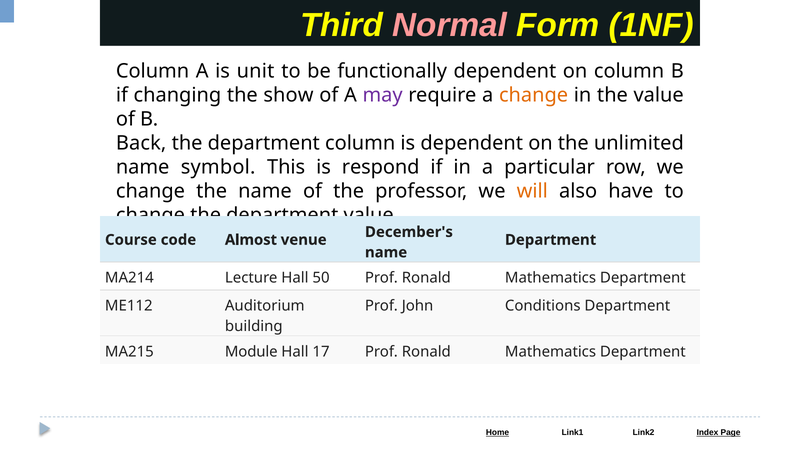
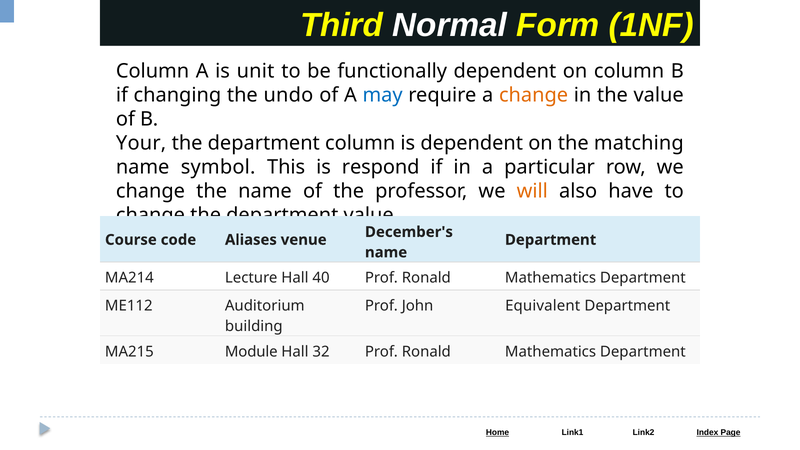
Normal colour: pink -> white
show: show -> undo
may colour: purple -> blue
Back: Back -> Your
unlimited: unlimited -> matching
Almost: Almost -> Aliases
50: 50 -> 40
Conditions: Conditions -> Equivalent
17: 17 -> 32
